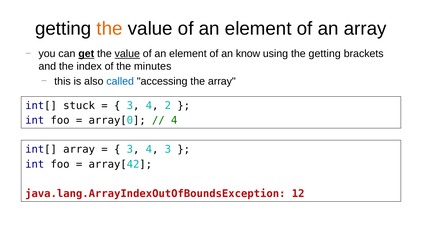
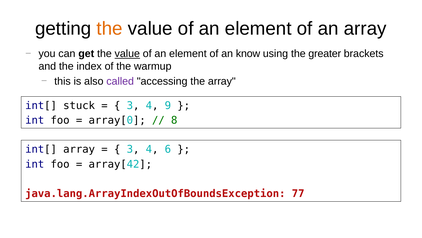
get underline: present -> none
the getting: getting -> greater
minutes: minutes -> warmup
called colour: blue -> purple
2: 2 -> 9
4 at (174, 120): 4 -> 8
4 3: 3 -> 6
12: 12 -> 77
